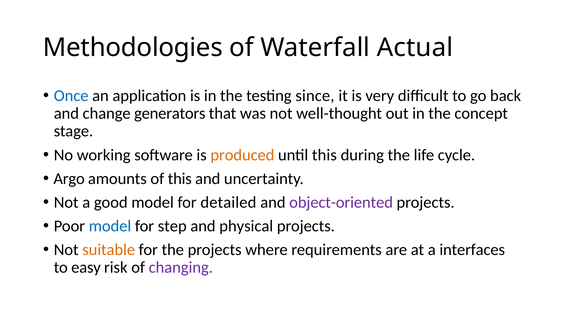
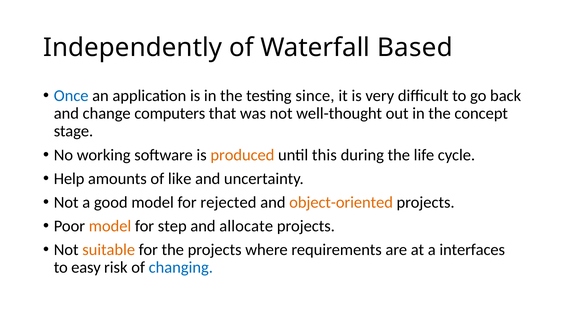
Methodologies: Methodologies -> Independently
Actual: Actual -> Based
generators: generators -> computers
Argo: Argo -> Help
of this: this -> like
detailed: detailed -> rejected
object-oriented colour: purple -> orange
model at (110, 226) colour: blue -> orange
physical: physical -> allocate
changing colour: purple -> blue
